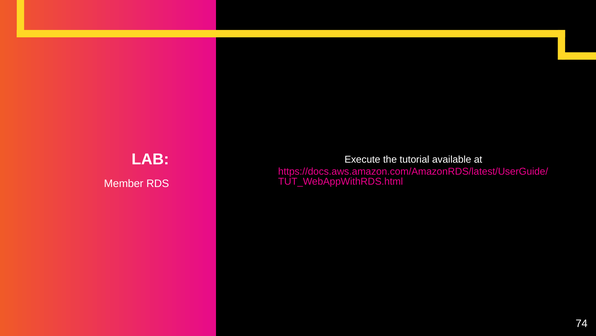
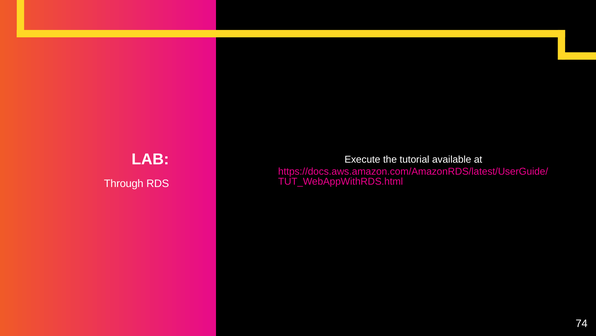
Member: Member -> Through
